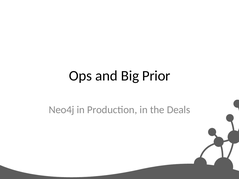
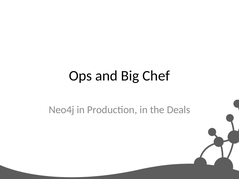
Prior: Prior -> Chef
